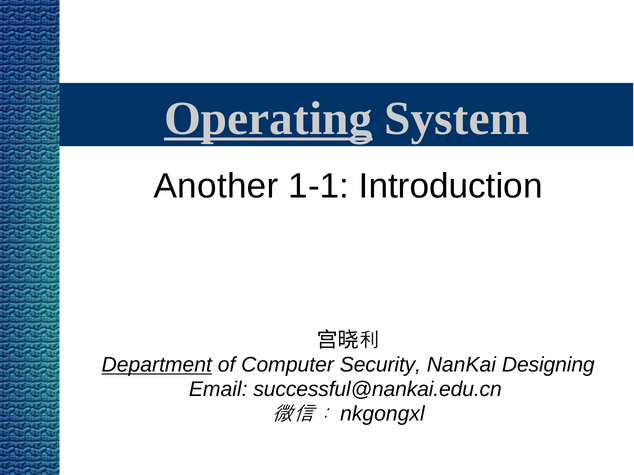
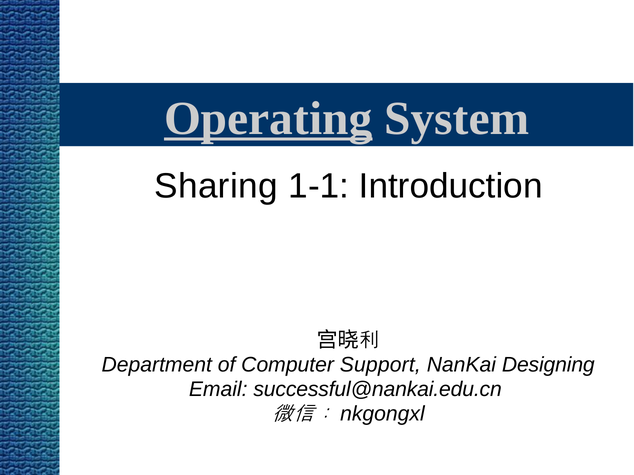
Another: Another -> Sharing
Department underline: present -> none
Security: Security -> Support
